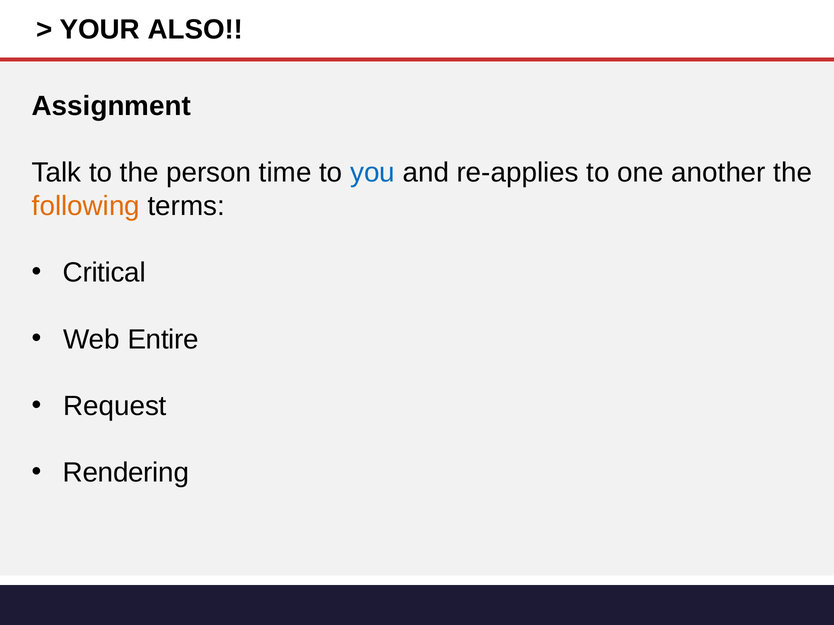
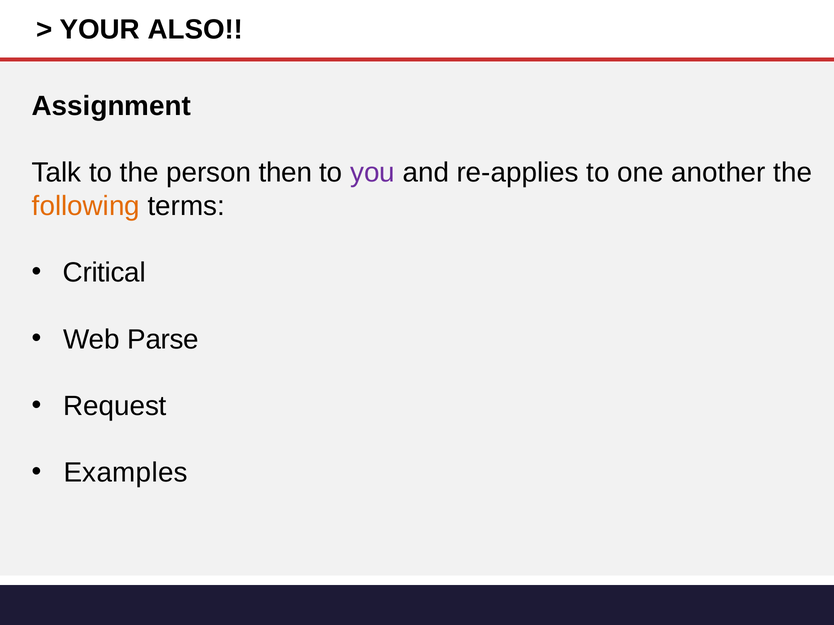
time: time -> then
you colour: blue -> purple
Entire: Entire -> Parse
Rendering: Rendering -> Examples
